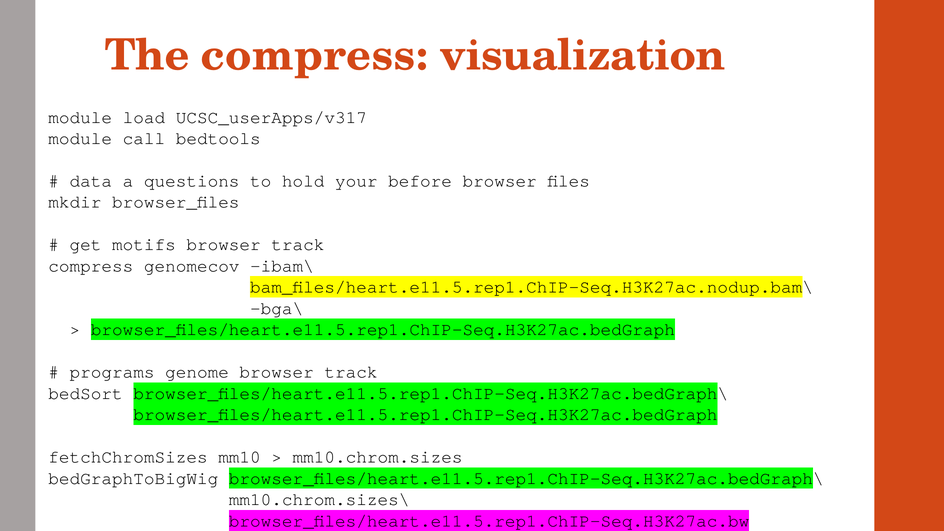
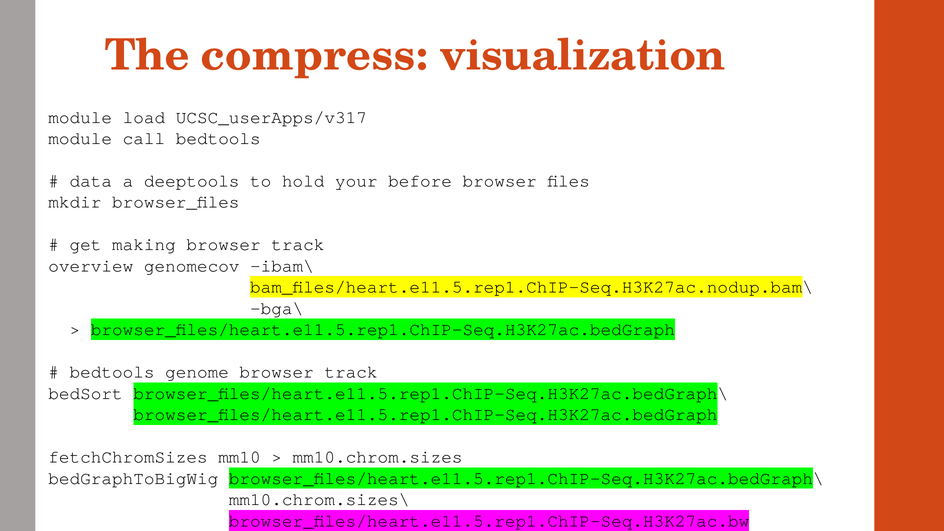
questions: questions -> deeptools
motifs: motifs -> making
compress at (91, 266): compress -> overview
programs at (112, 372): programs -> bedtools
